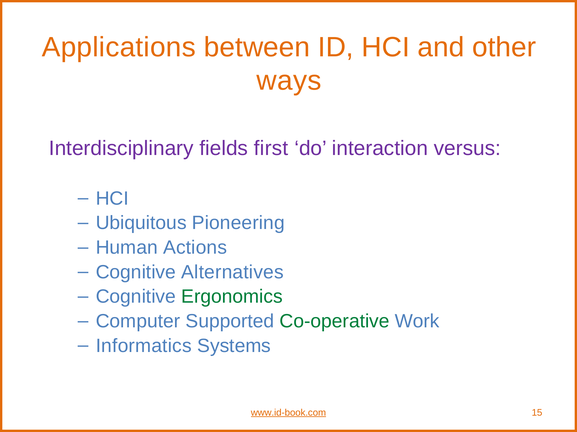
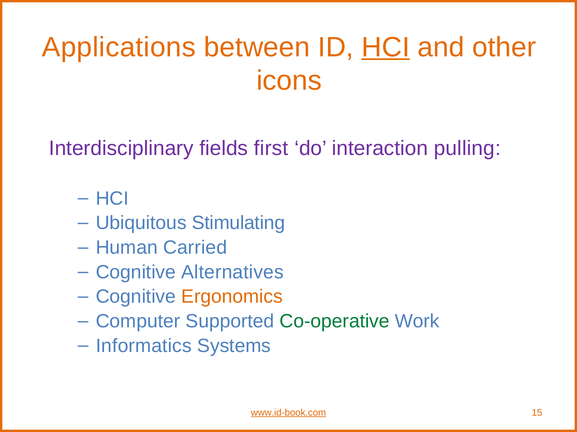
HCI at (386, 47) underline: none -> present
ways: ways -> icons
versus: versus -> pulling
Pioneering: Pioneering -> Stimulating
Actions: Actions -> Carried
Ergonomics colour: green -> orange
